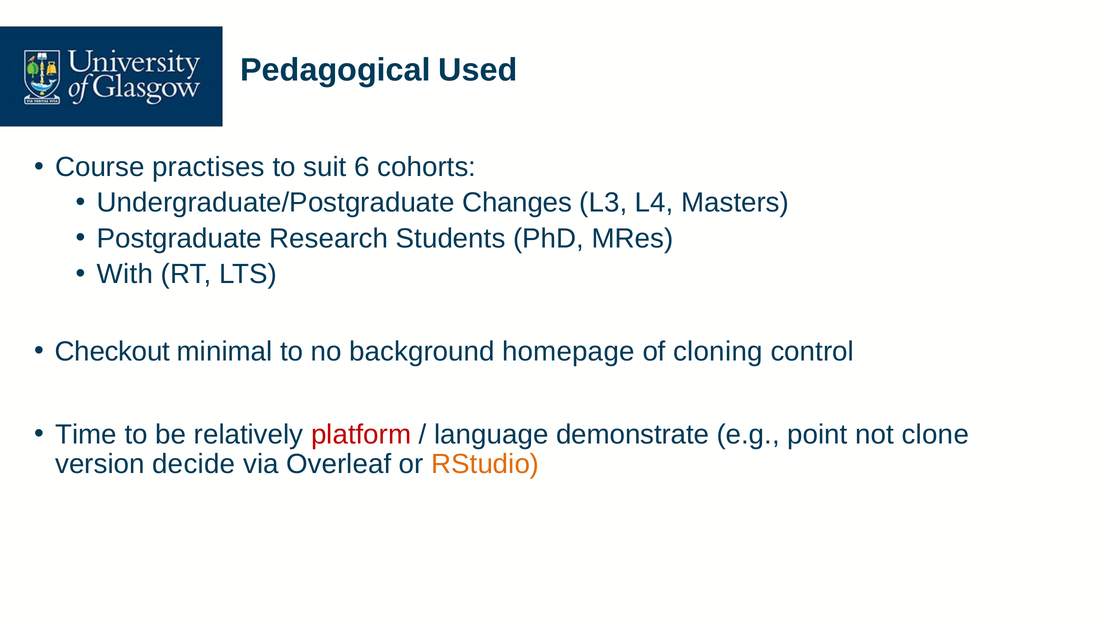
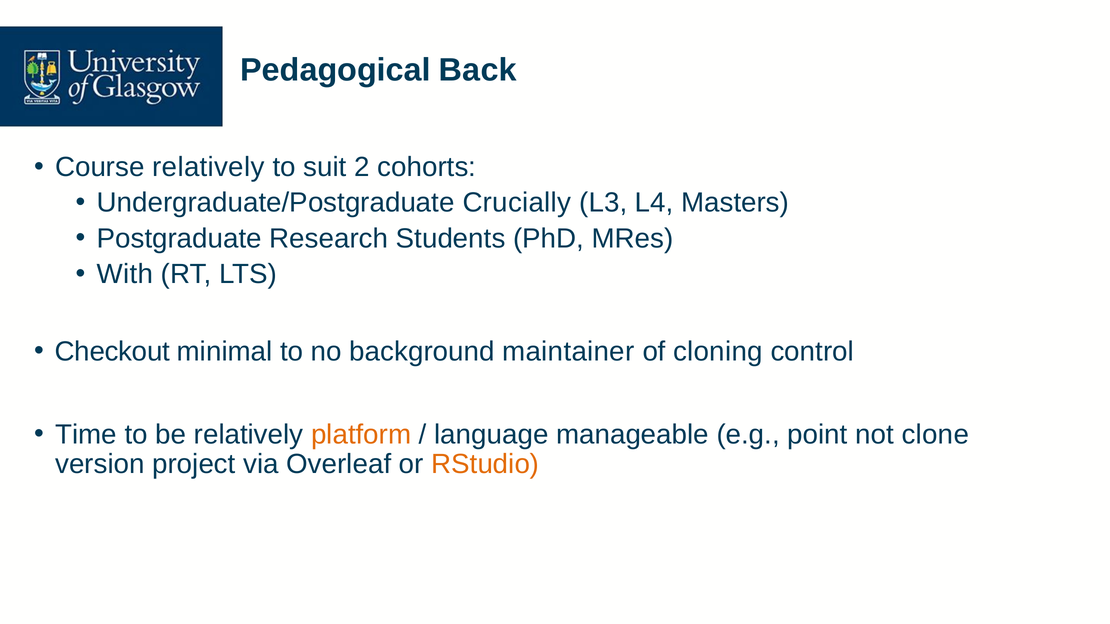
Used: Used -> Back
Course practises: practises -> relatively
6: 6 -> 2
Changes: Changes -> Crucially
homepage: homepage -> maintainer
platform colour: red -> orange
demonstrate: demonstrate -> manageable
decide: decide -> project
